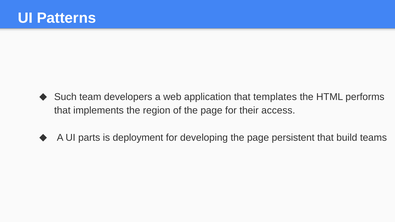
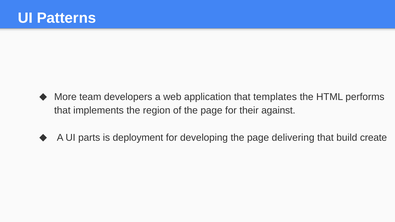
Such: Such -> More
access: access -> against
persistent: persistent -> delivering
teams: teams -> create
